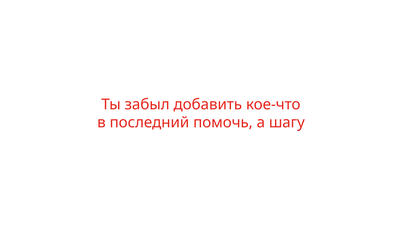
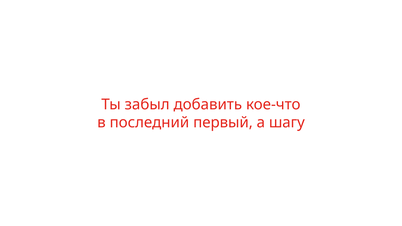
помочь: помочь -> первый
